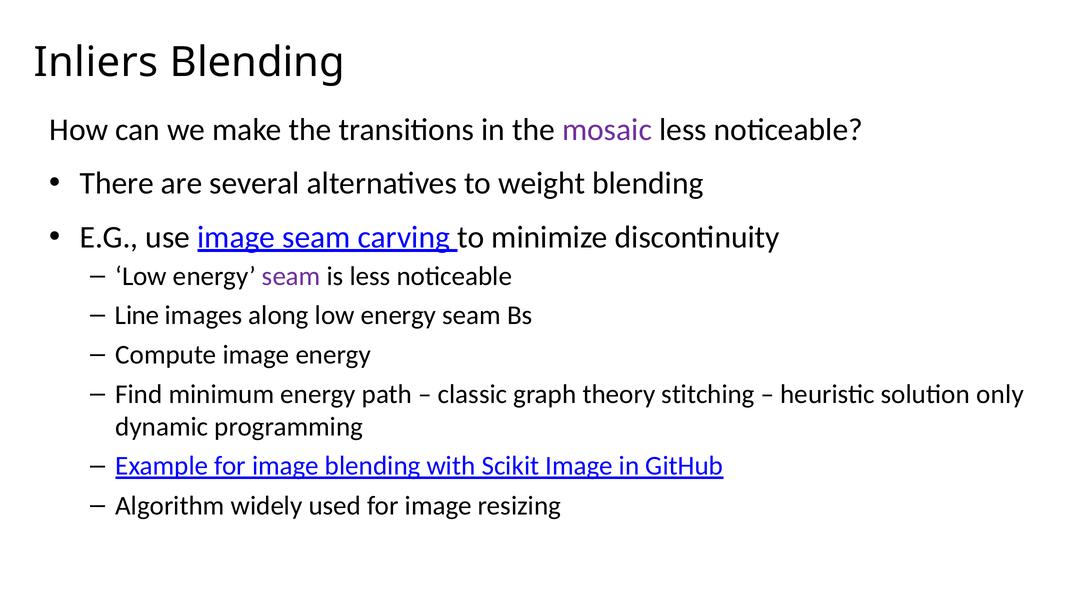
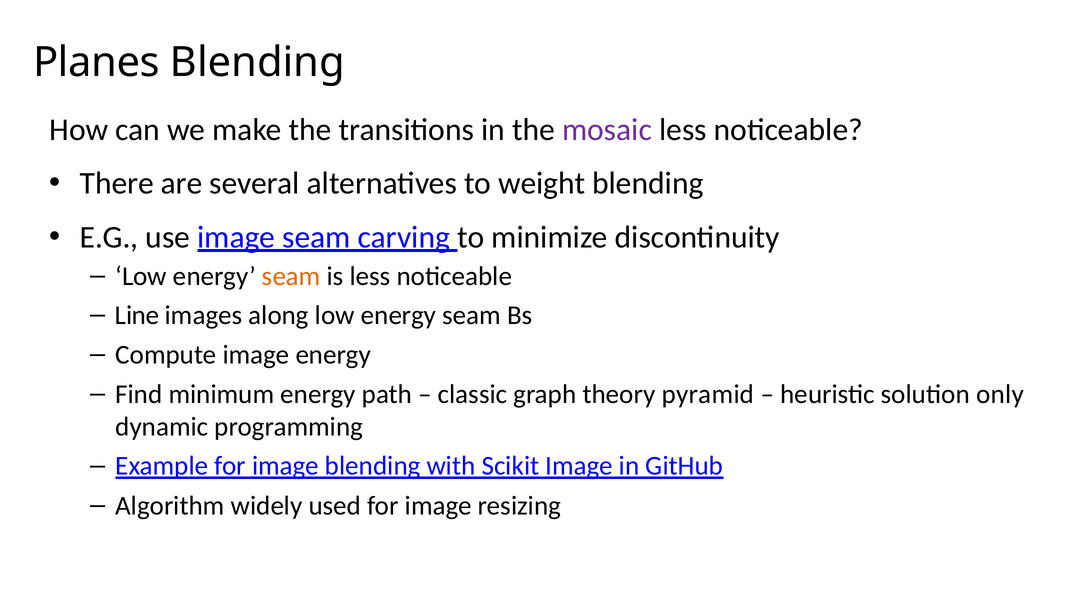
Inliers: Inliers -> Planes
seam at (291, 276) colour: purple -> orange
stitching: stitching -> pyramid
